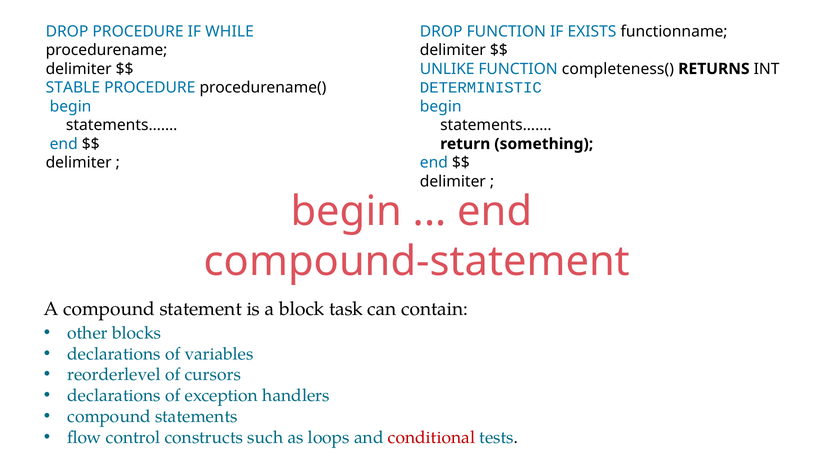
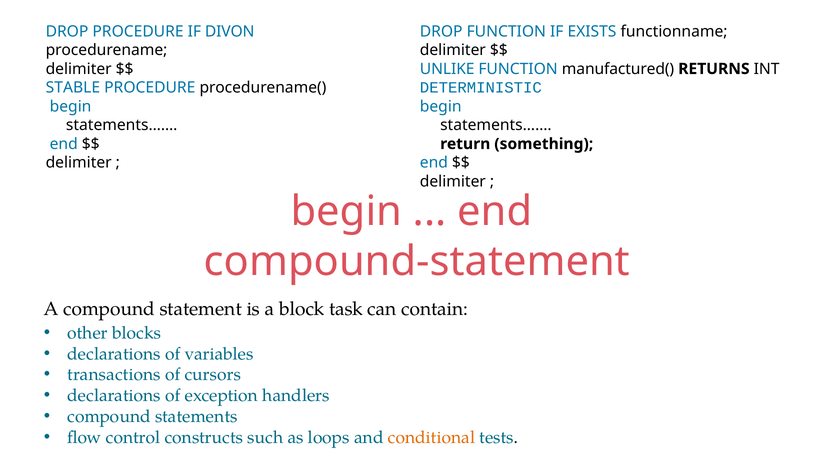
WHILE: WHILE -> DIVON
completeness(: completeness( -> manufactured(
reorderlevel: reorderlevel -> transactions
conditional colour: red -> orange
